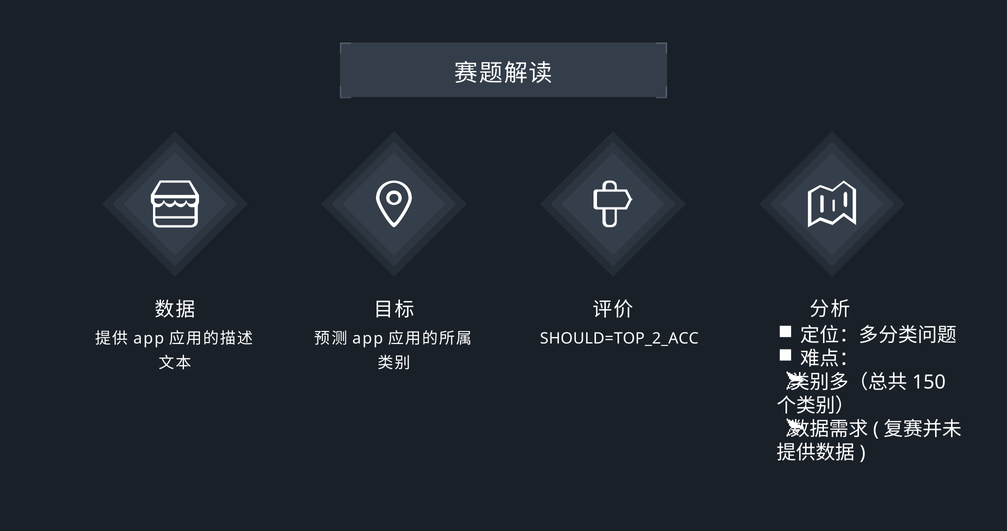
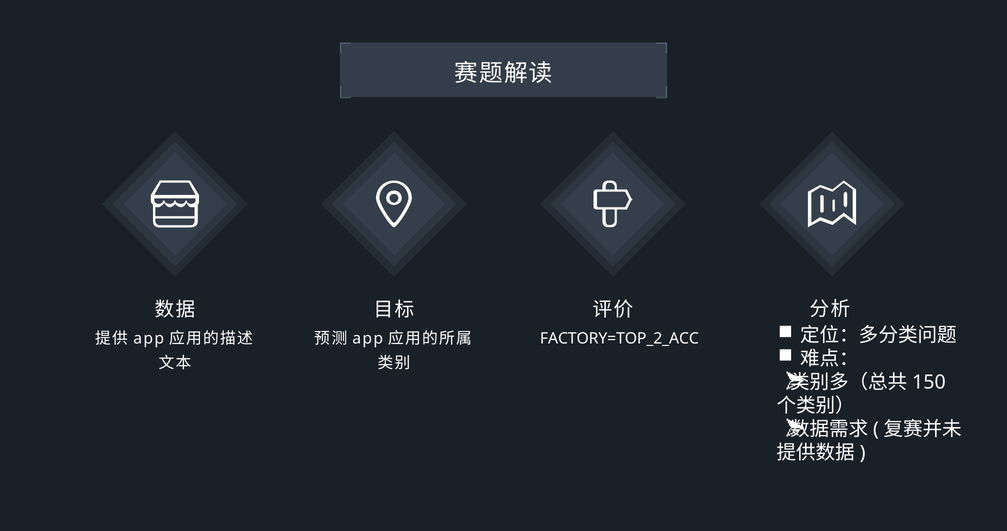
SHOULD=TOP_2_ACC: SHOULD=TOP_2_ACC -> FACTORY=TOP_2_ACC
